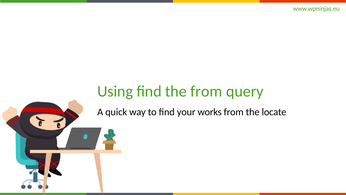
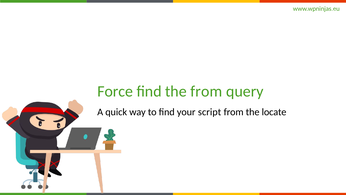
Using: Using -> Force
works: works -> script
